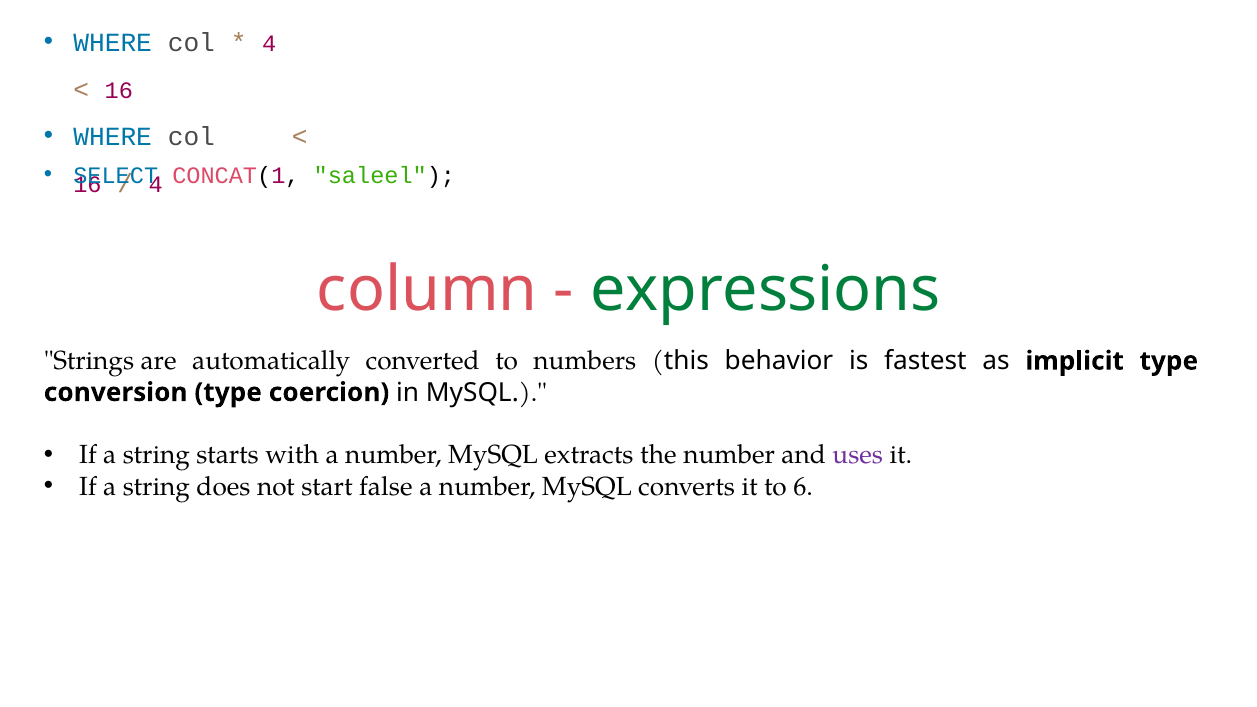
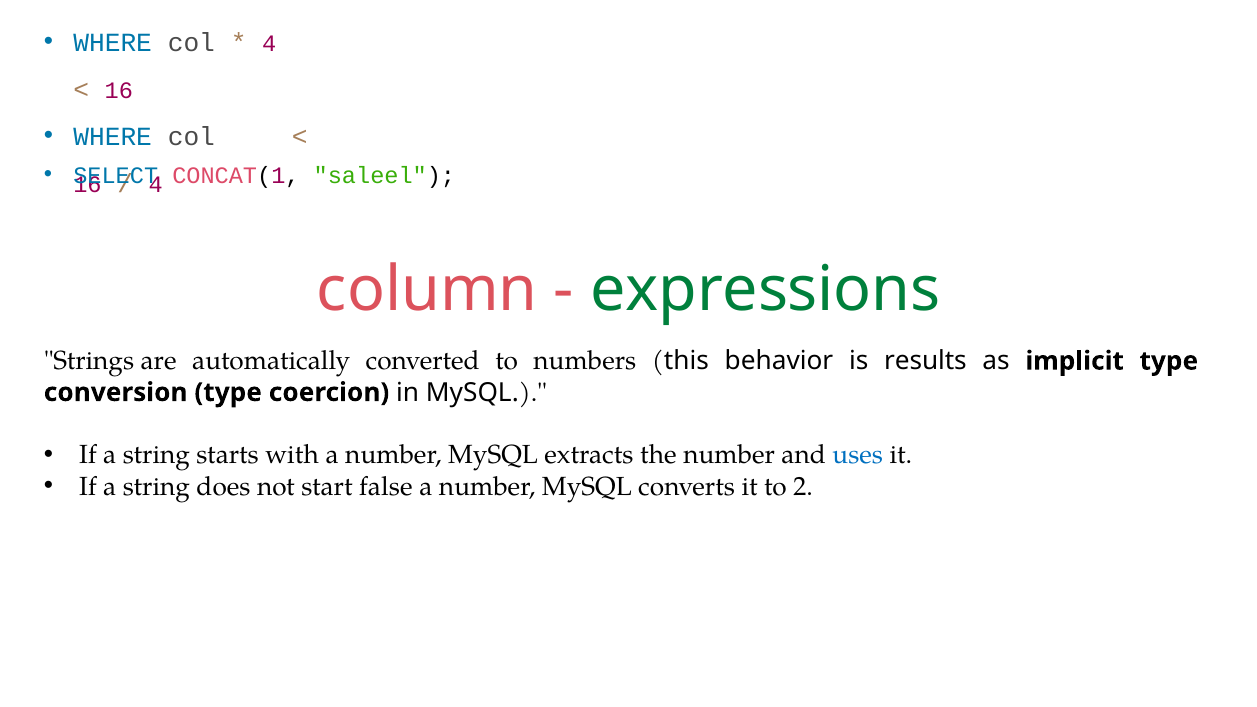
fastest: fastest -> results
uses colour: purple -> blue
6: 6 -> 2
